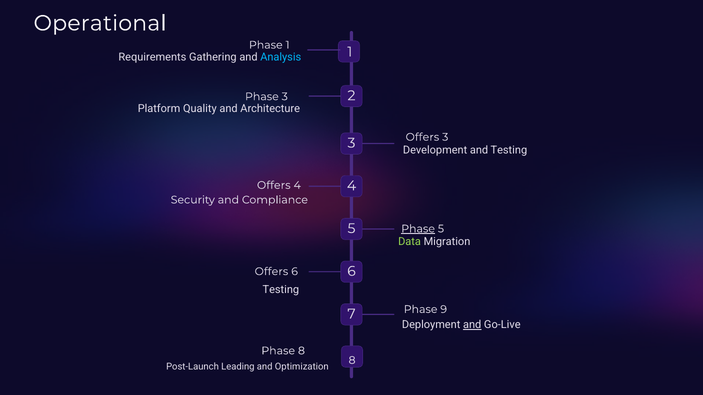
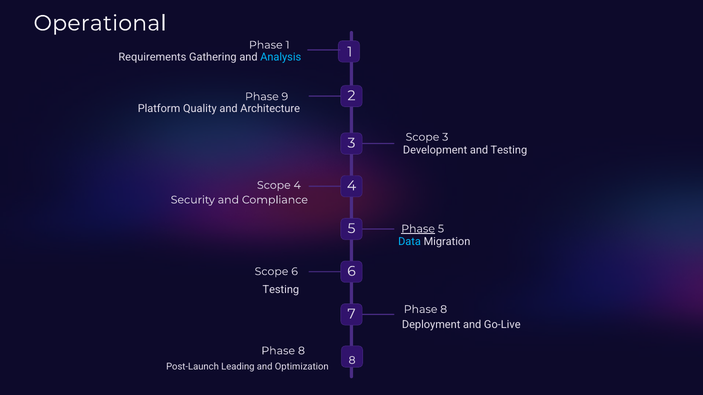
Phase 3: 3 -> 9
Offers at (422, 137): Offers -> Scope
Offers at (274, 185): Offers -> Scope
Data colour: light green -> light blue
Offers at (271, 272): Offers -> Scope
9 at (444, 310): 9 -> 8
and at (472, 325) underline: present -> none
